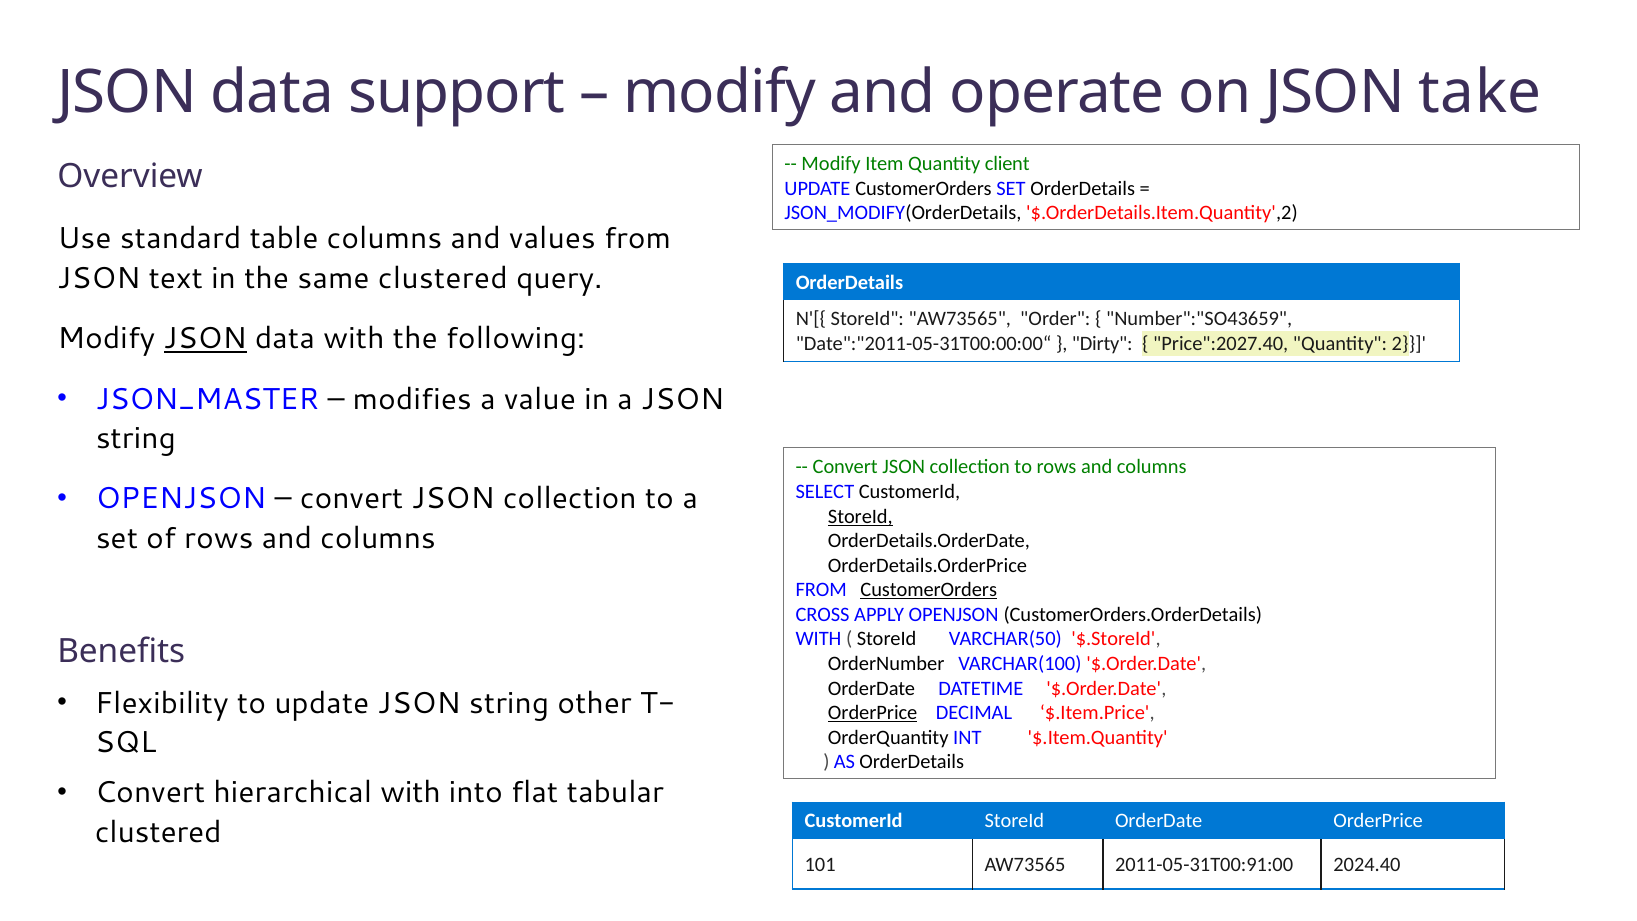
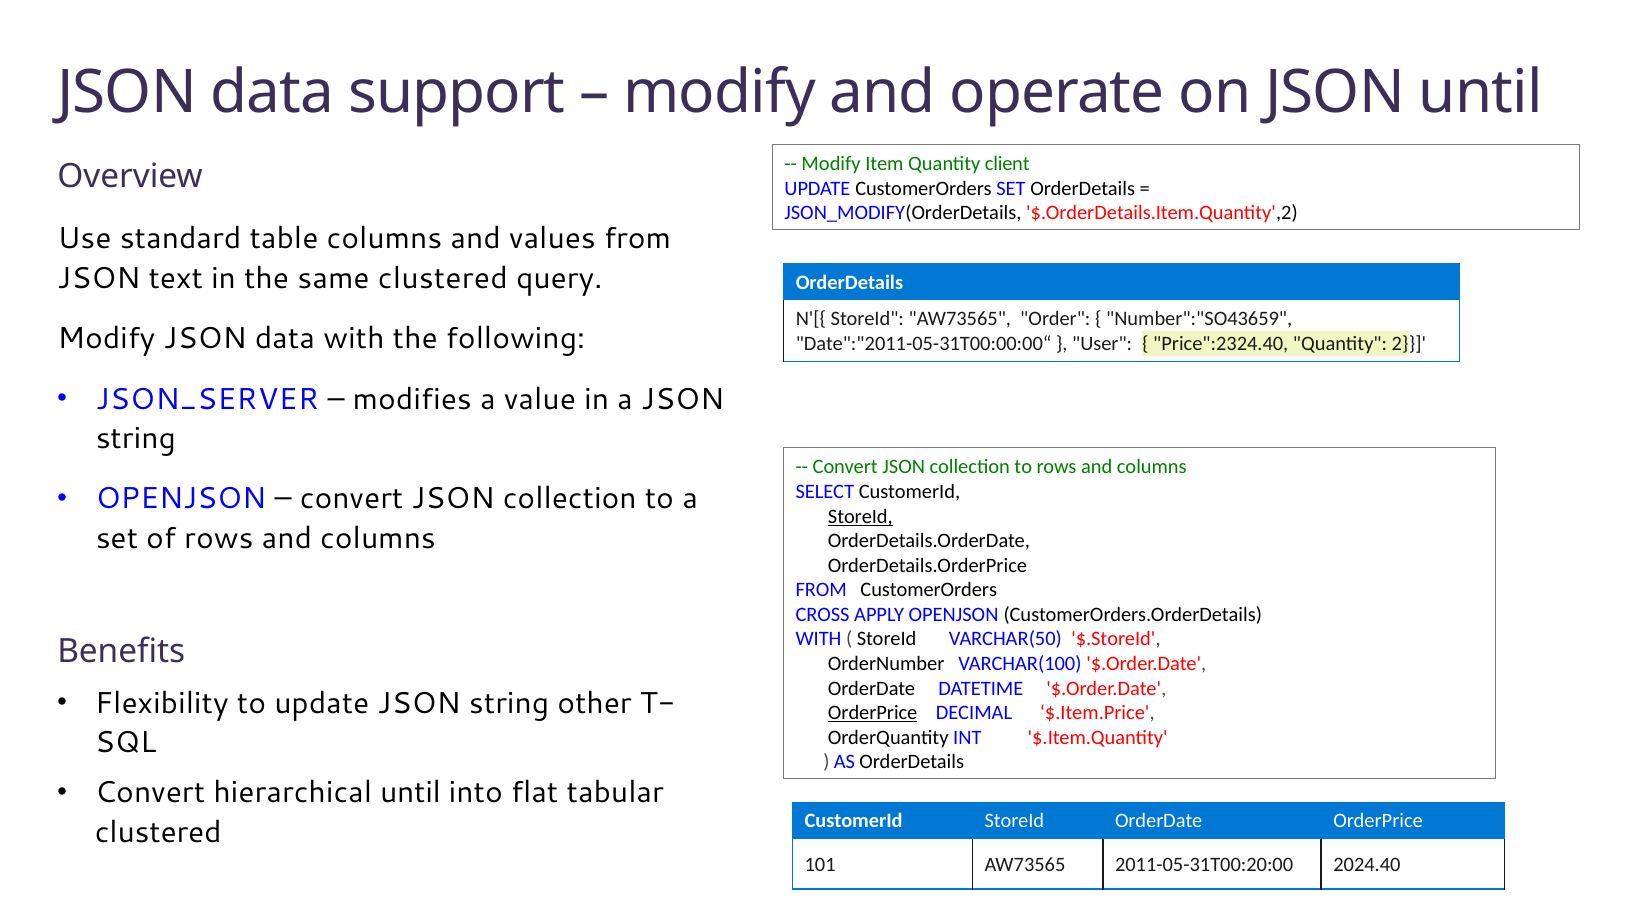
JSON take: take -> until
JSON at (205, 339) underline: present -> none
Dirty: Dirty -> User
Price":2027.40: Price":2027.40 -> Price":2324.40
JSON_MASTER: JSON_MASTER -> JSON_SERVER
CustomerOrders at (929, 590) underline: present -> none
hierarchical with: with -> until
2011-05-31T00:91:00: 2011-05-31T00:91:00 -> 2011-05-31T00:20:00
